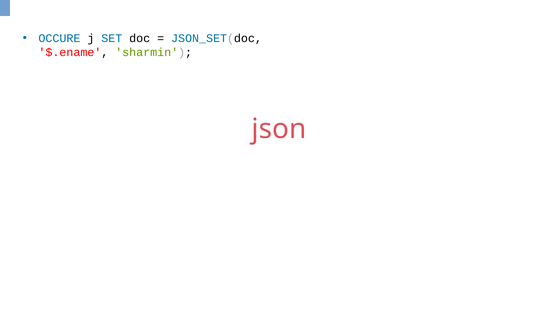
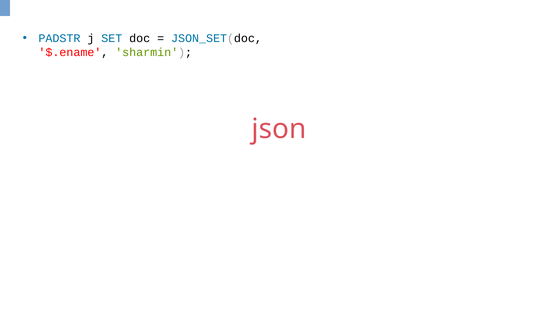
OCCURE: OCCURE -> PADSTR
